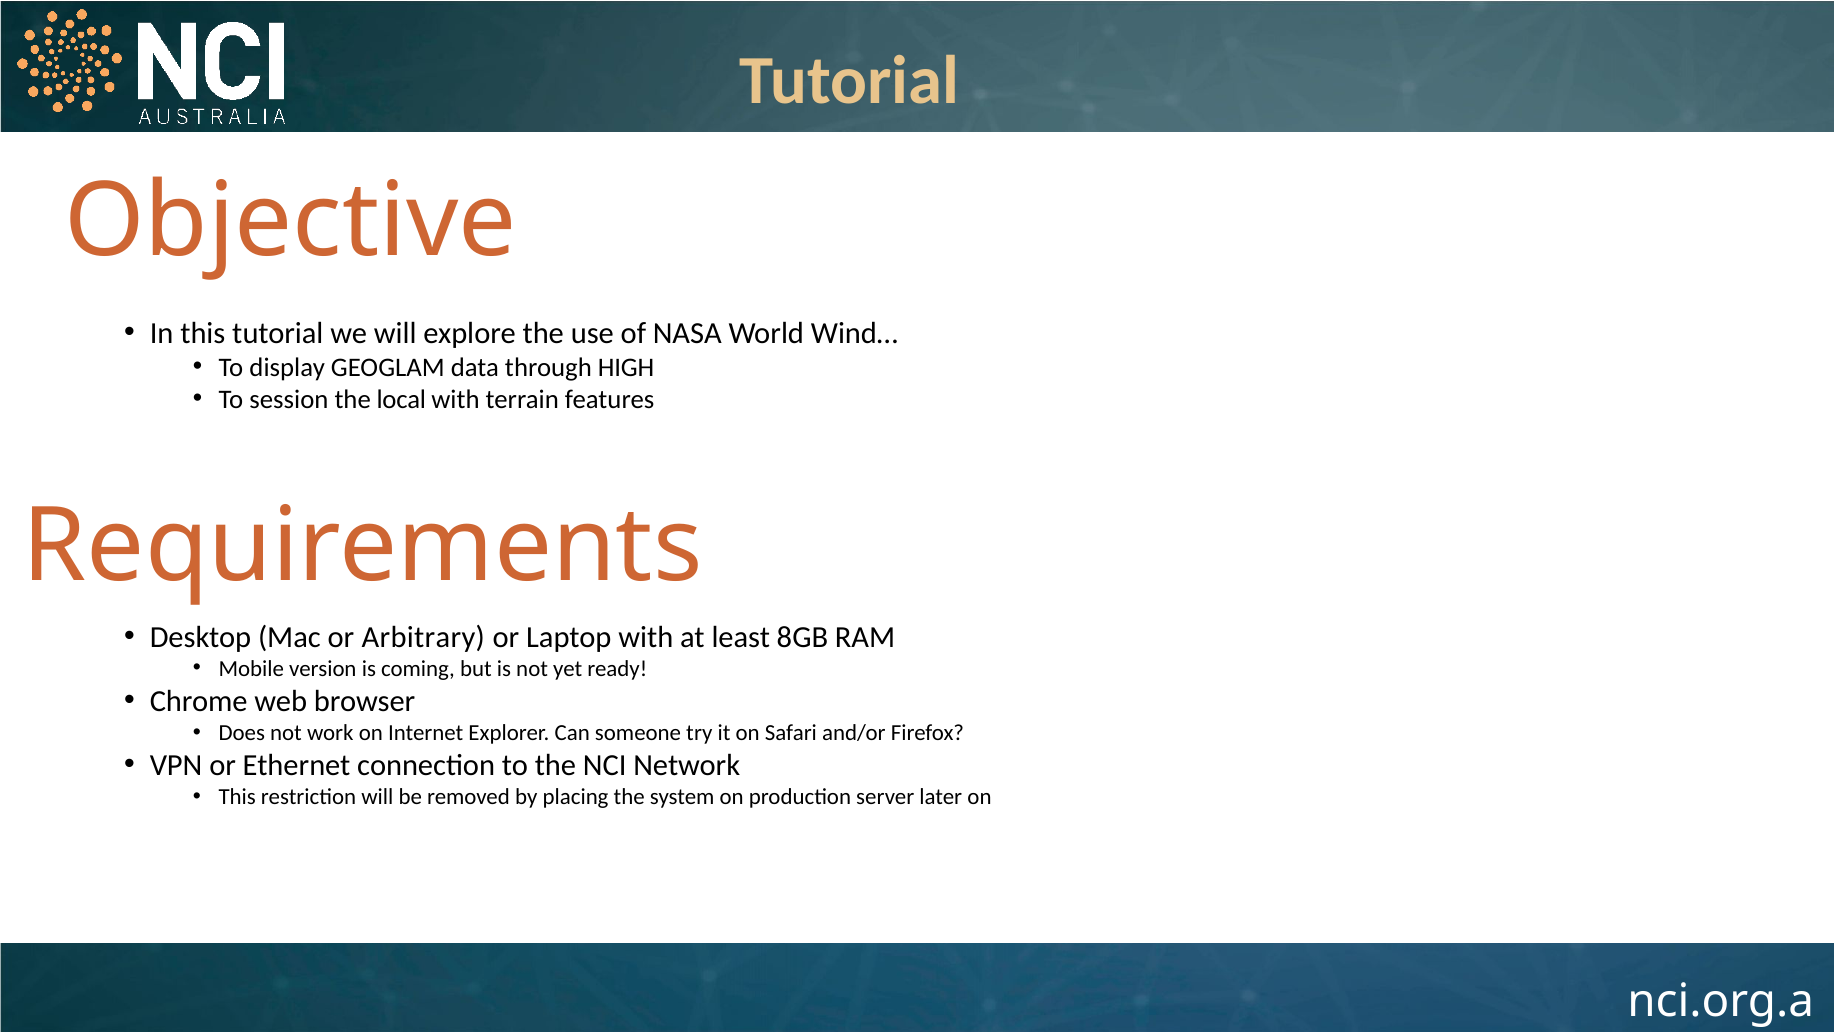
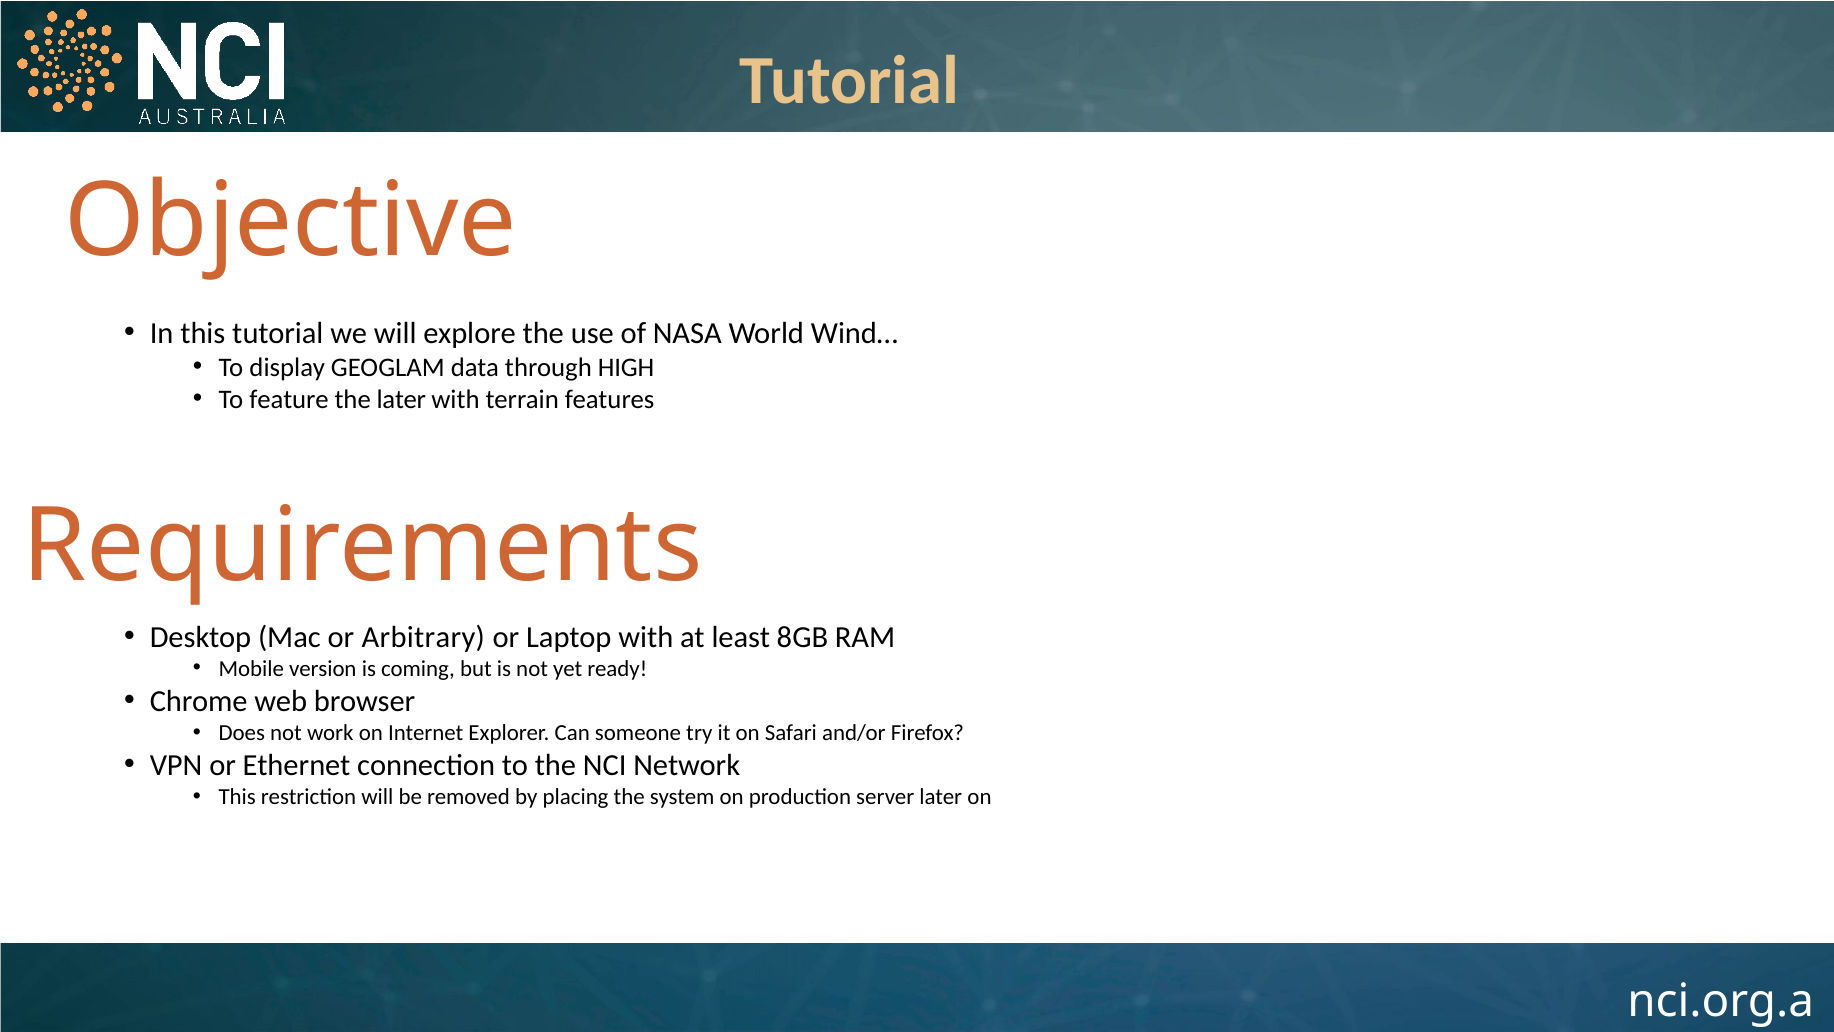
session: session -> feature
the local: local -> later
